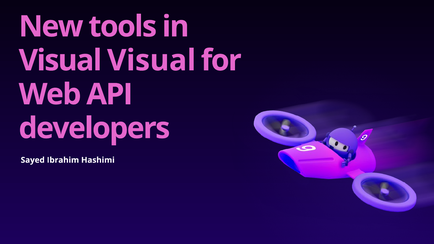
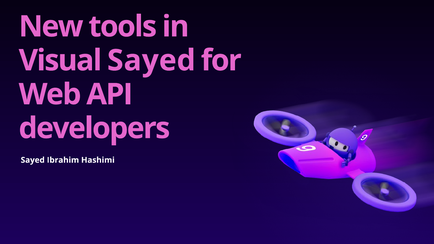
Visual Visual: Visual -> Sayed
